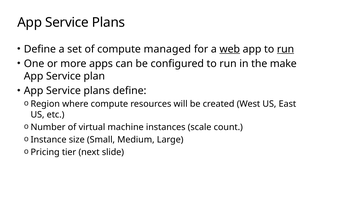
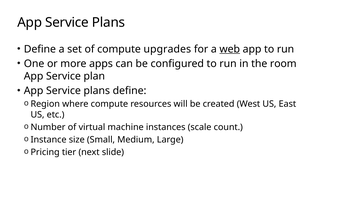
managed: managed -> upgrades
run at (285, 49) underline: present -> none
make: make -> room
